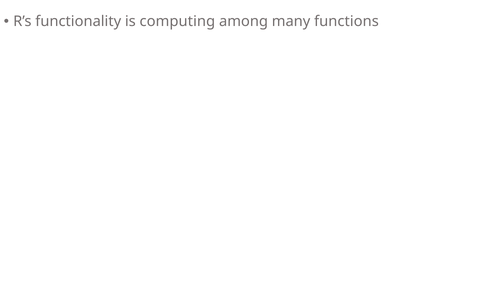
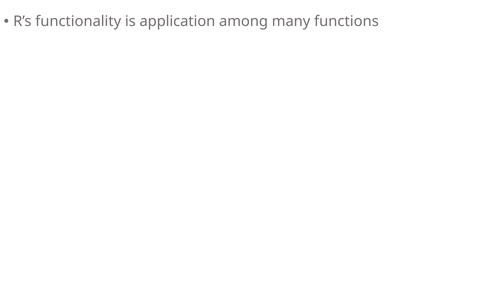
computing: computing -> application
